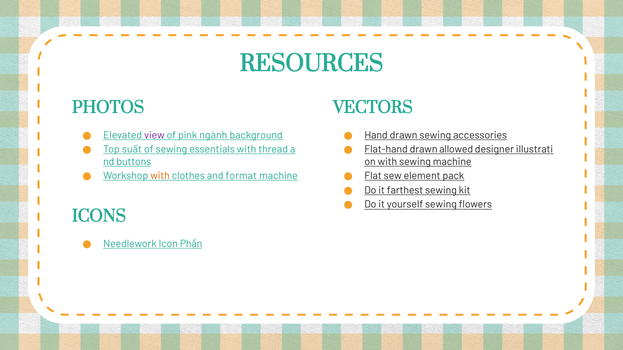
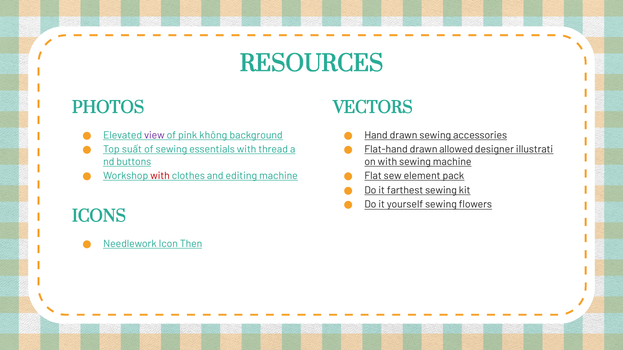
ngành: ngành -> không
with at (160, 176) colour: orange -> red
format: format -> editing
Phần: Phần -> Then
